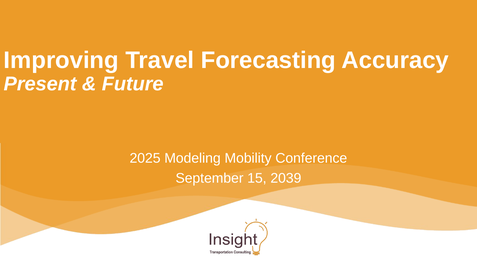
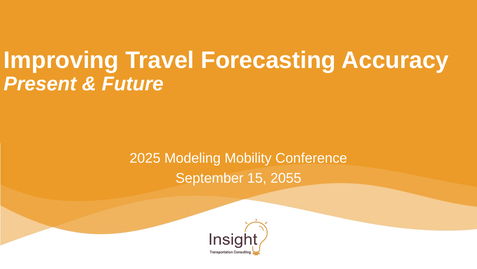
2039: 2039 -> 2055
